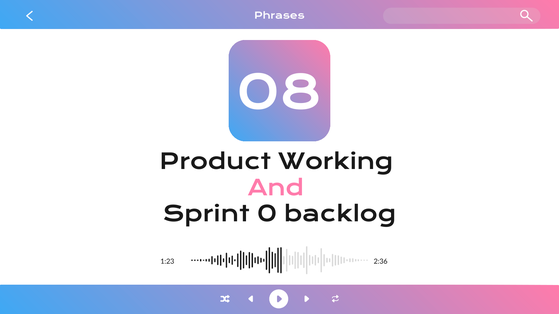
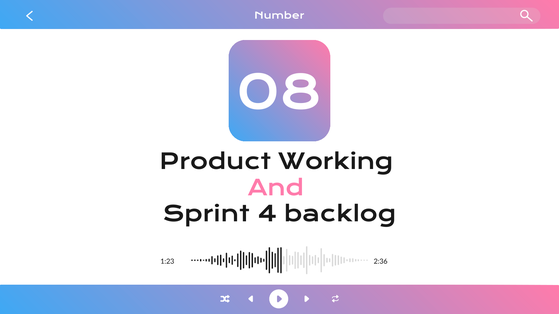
Phrases: Phrases -> Number
0: 0 -> 4
